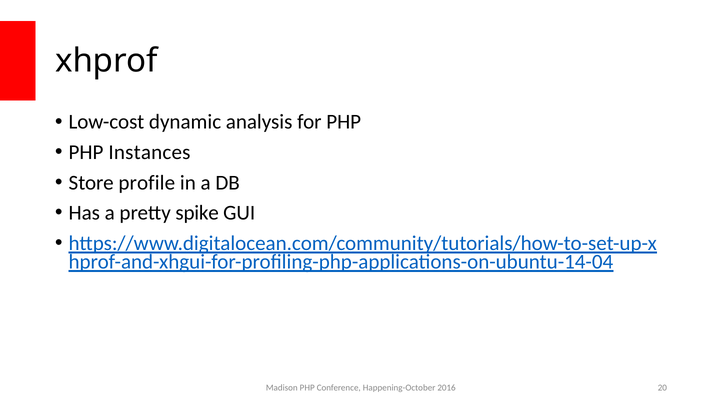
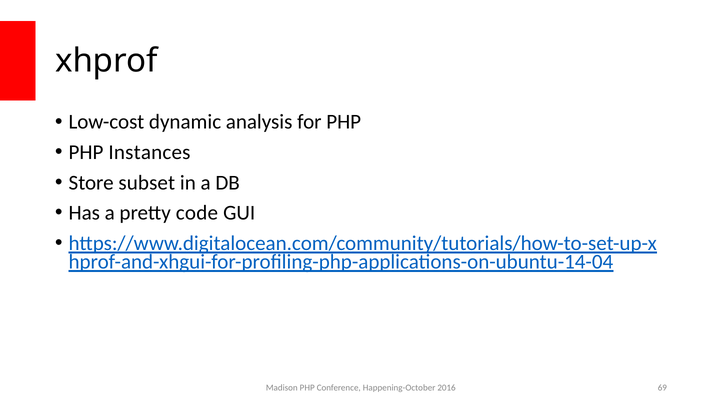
profile: profile -> subset
spike: spike -> code
20: 20 -> 69
